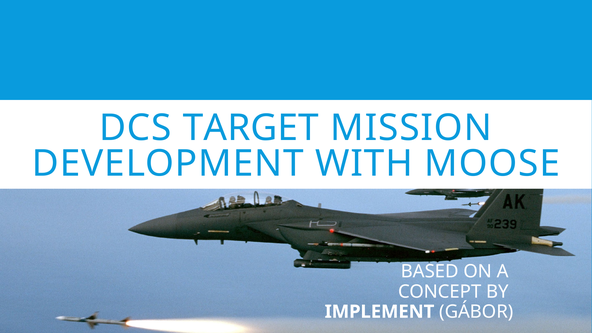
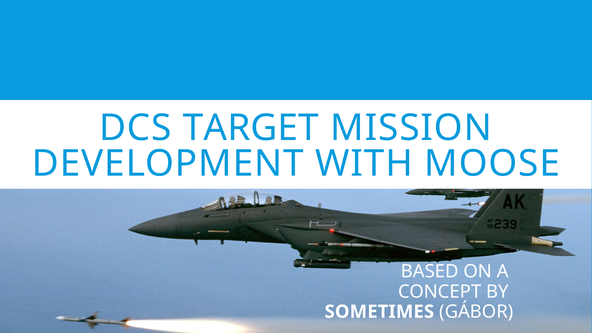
IMPLEMENT: IMPLEMENT -> SOMETIMES
